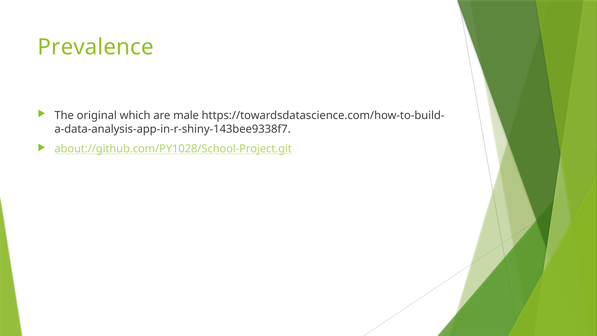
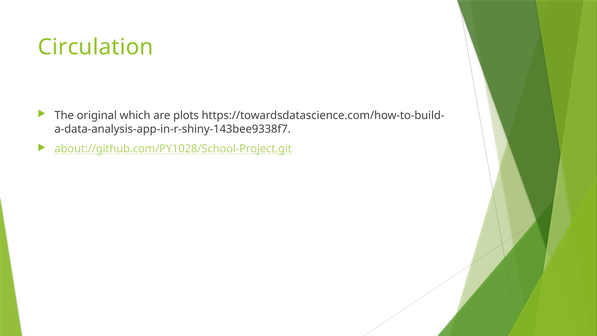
Prevalence: Prevalence -> Circulation
male: male -> plots
